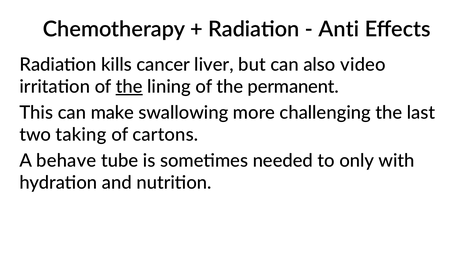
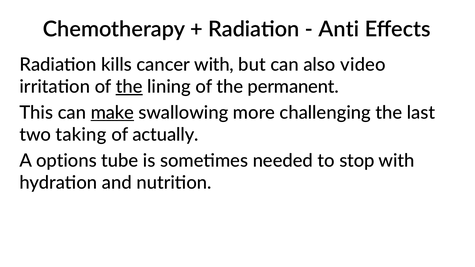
cancer liver: liver -> with
make underline: none -> present
cartons: cartons -> actually
behave: behave -> options
only: only -> stop
